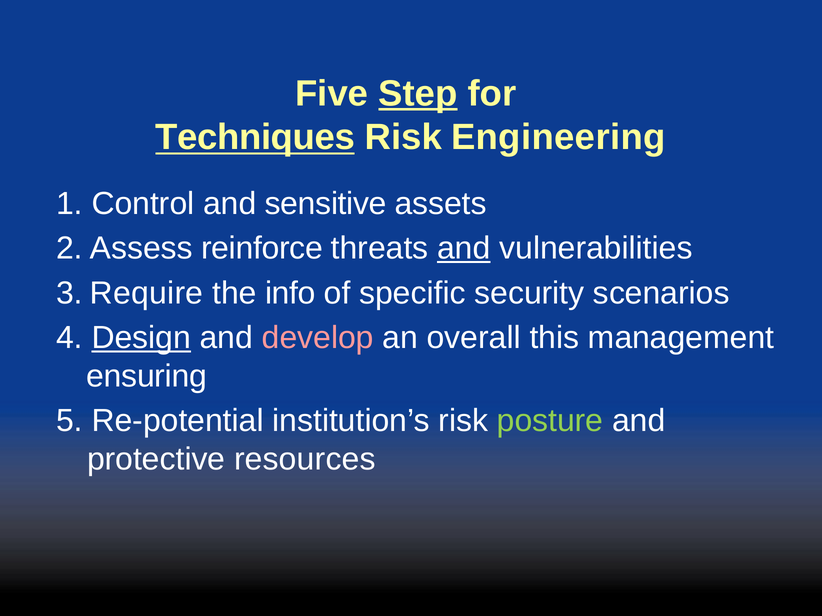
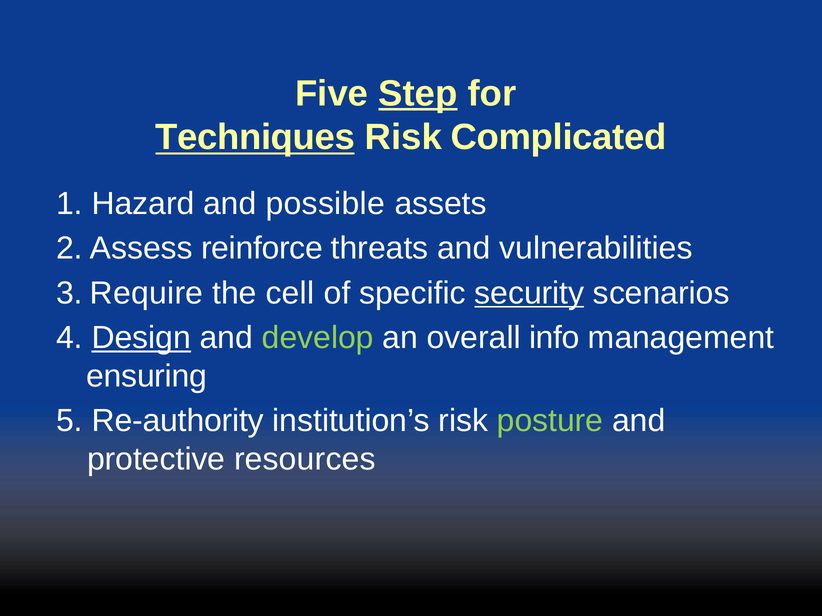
Engineering: Engineering -> Complicated
Control: Control -> Hazard
sensitive: sensitive -> possible
and at (464, 248) underline: present -> none
info: info -> cell
security underline: none -> present
develop colour: pink -> light green
this: this -> info
Re-potential: Re-potential -> Re-authority
